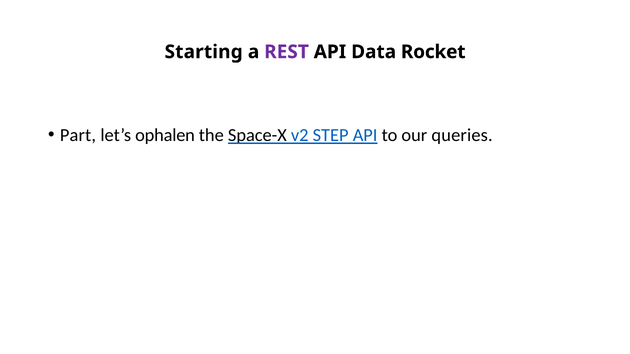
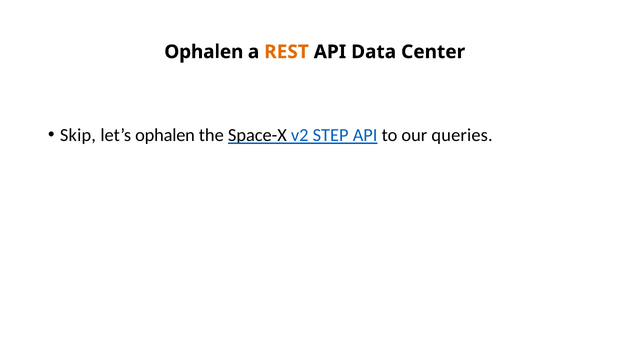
Starting at (204, 52): Starting -> Ophalen
REST colour: purple -> orange
Rocket: Rocket -> Center
Part: Part -> Skip
